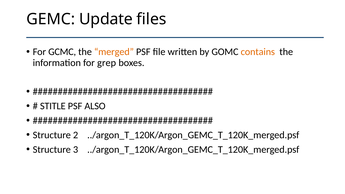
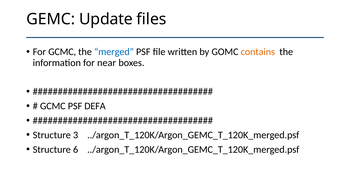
merged colour: orange -> blue
grep: grep -> near
STITLE at (53, 106): STITLE -> GCMC
ALSO: ALSO -> DEFA
2: 2 -> 3
3: 3 -> 6
